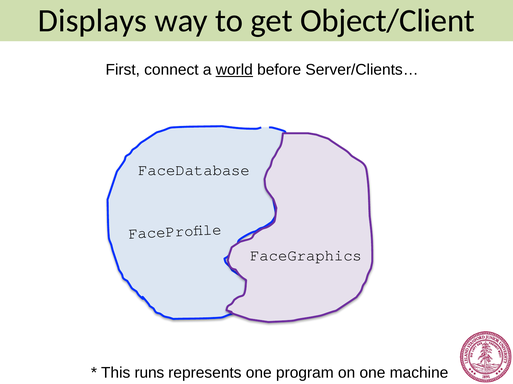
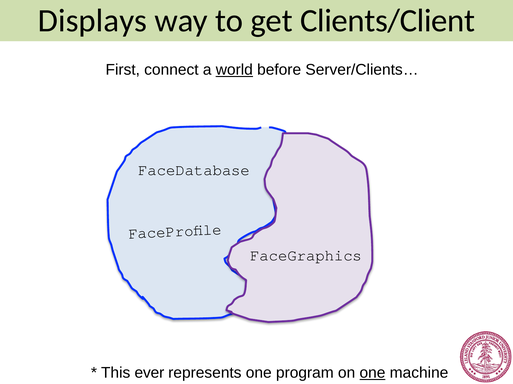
Object/Client: Object/Client -> Clients/Client
runs: runs -> ever
one at (372, 374) underline: none -> present
